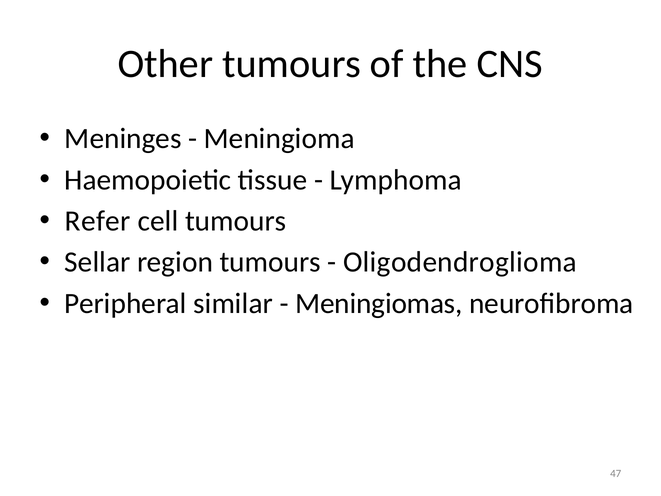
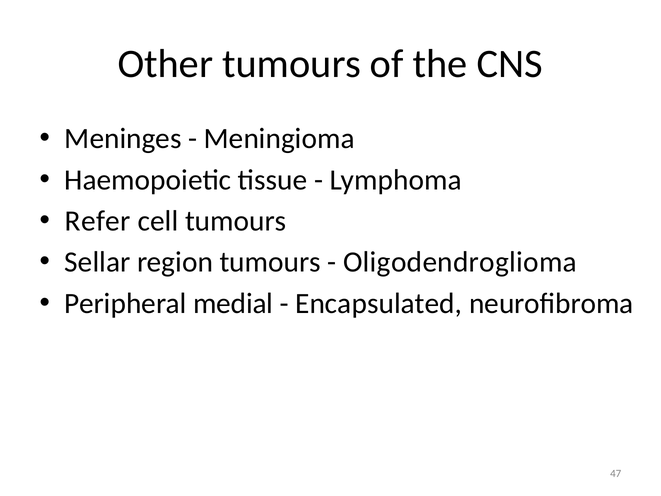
similar: similar -> medial
Meningiomas: Meningiomas -> Encapsulated
